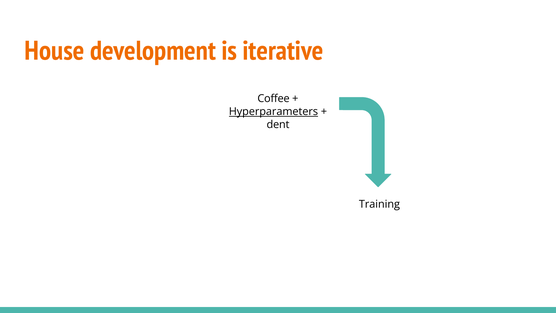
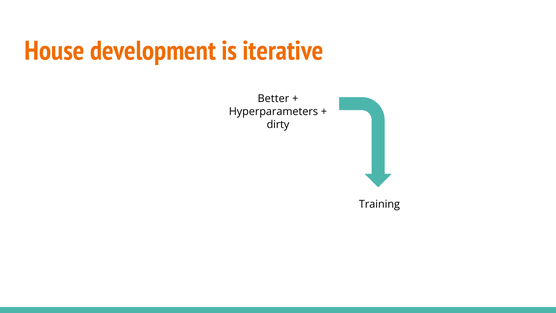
Coffee: Coffee -> Better
Hyperparameters underline: present -> none
dent: dent -> dirty
